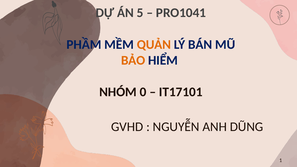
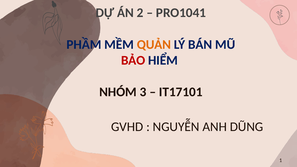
5: 5 -> 2
BẢO colour: orange -> red
0: 0 -> 3
